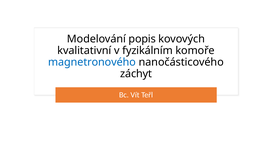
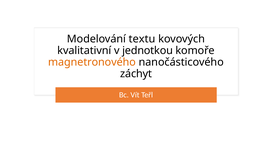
popis: popis -> textu
fyzikálním: fyzikálním -> jednotkou
magnetronového colour: blue -> orange
